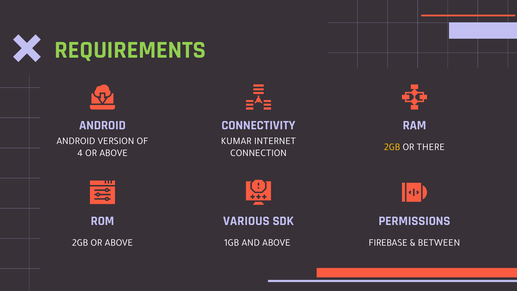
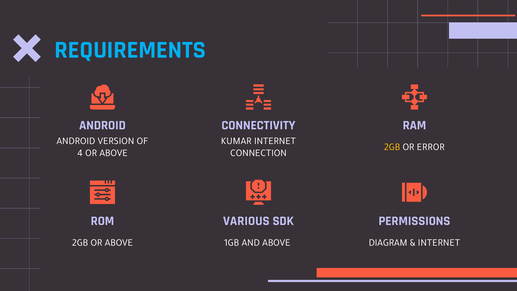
REQUIREMENTS colour: light green -> light blue
THERE: THERE -> ERROR
FIREBASE: FIREBASE -> DIAGRAM
BETWEEN at (439, 242): BETWEEN -> INTERNET
